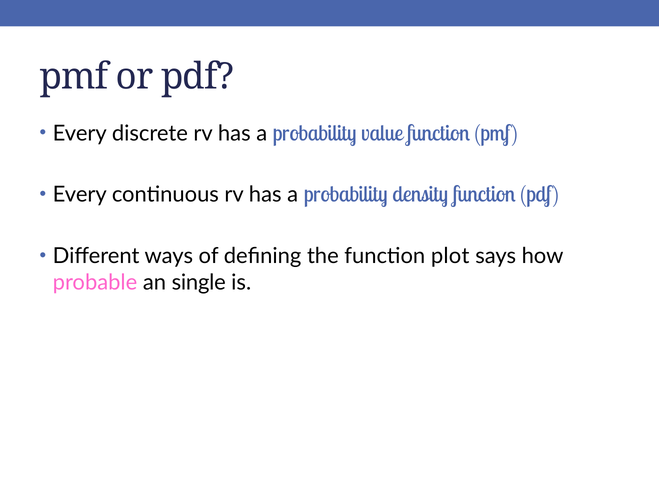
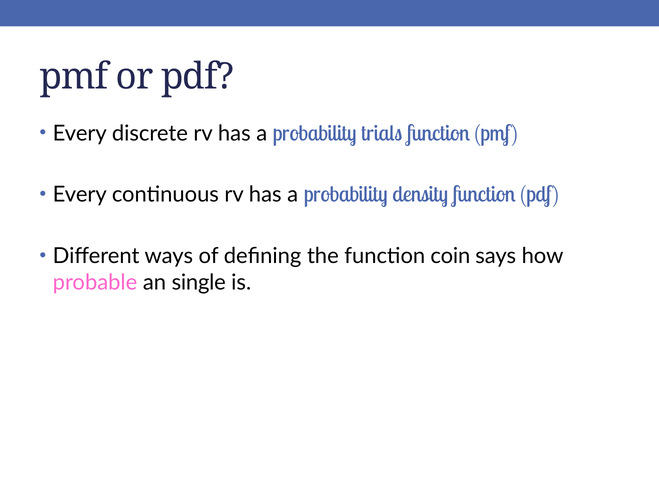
value: value -> trials
plot: plot -> coin
